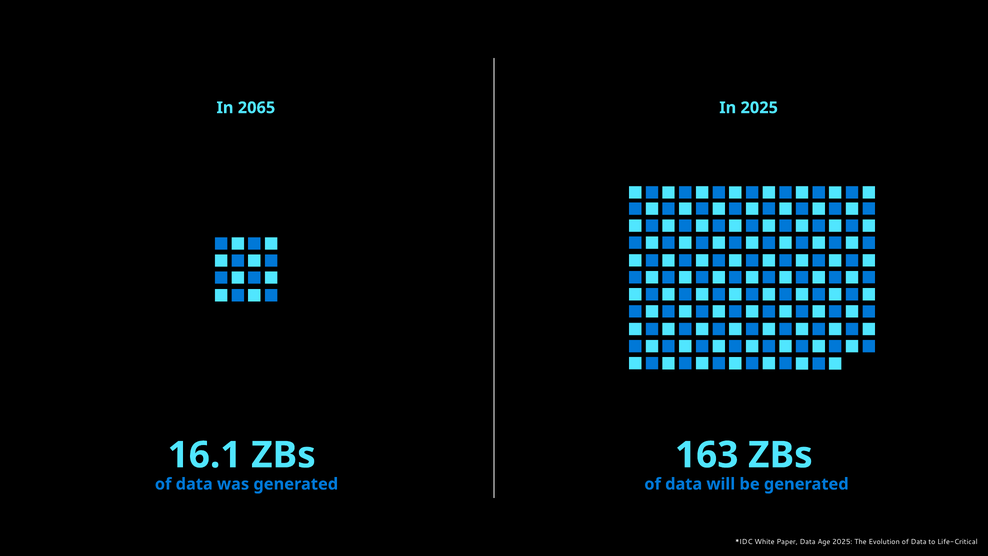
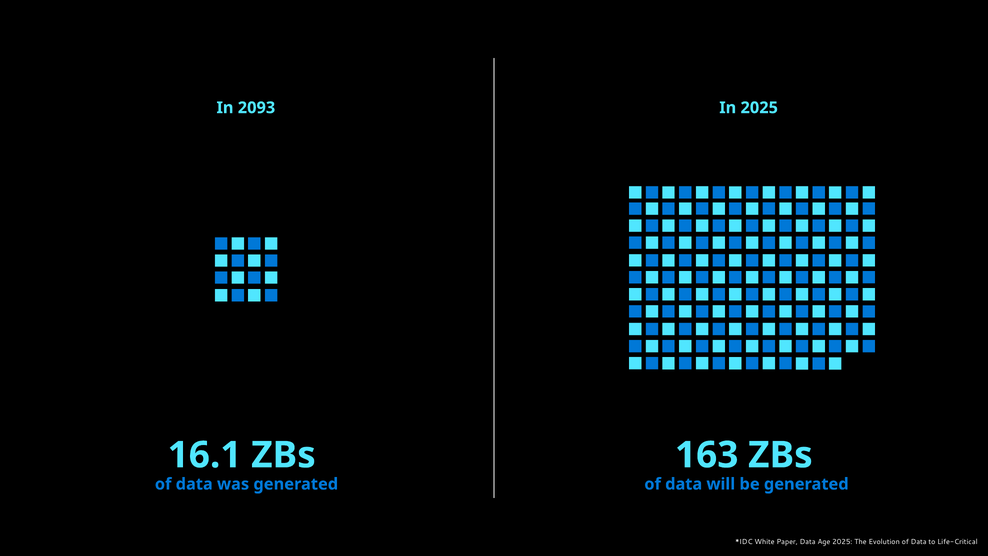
2065: 2065 -> 2093
